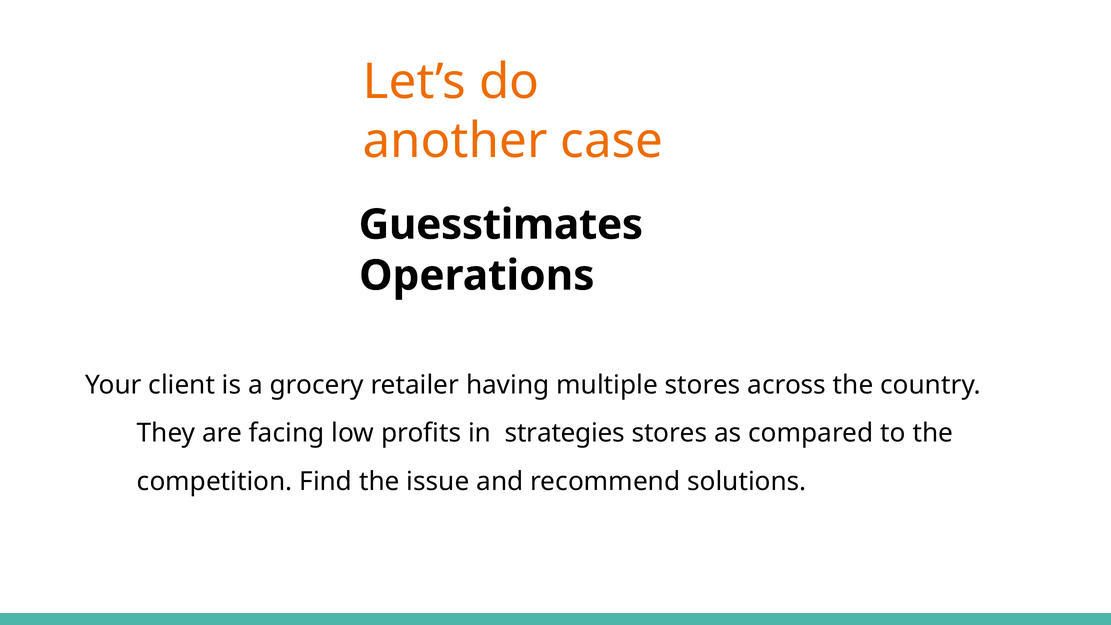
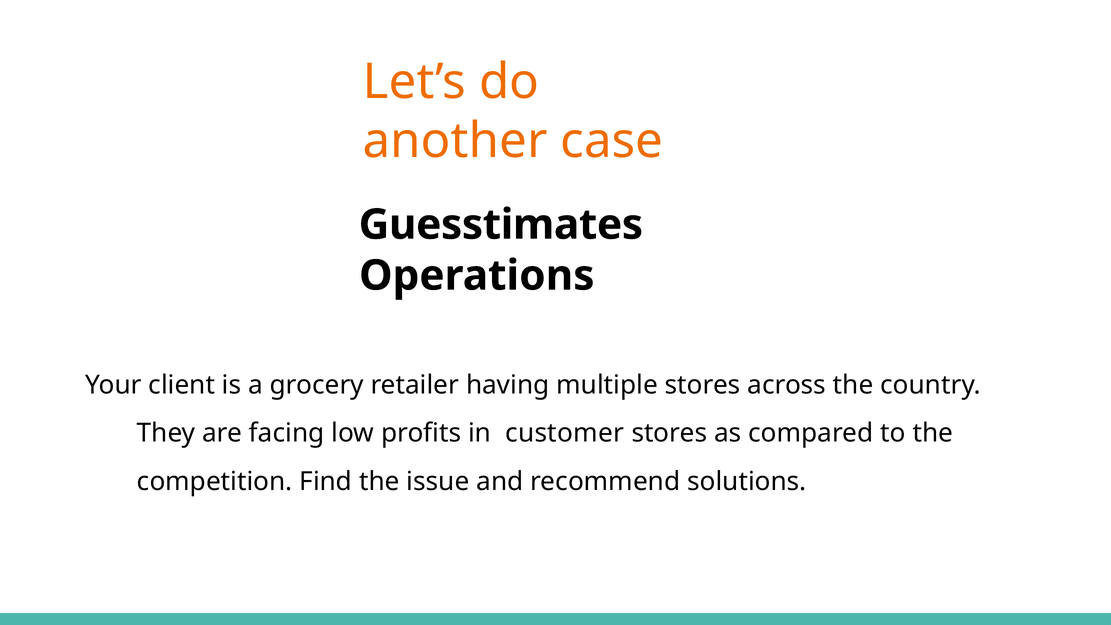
strategies: strategies -> customer
